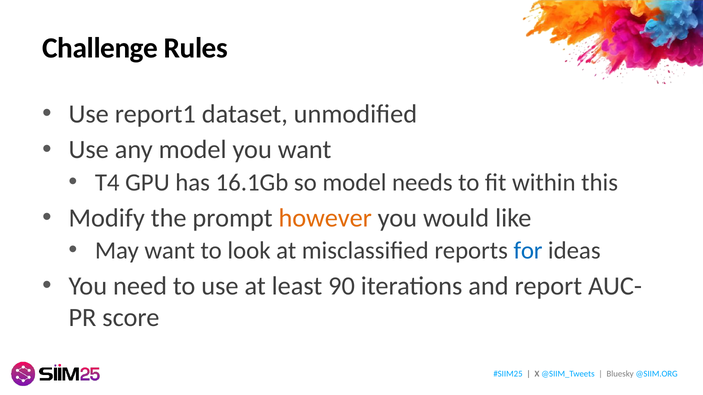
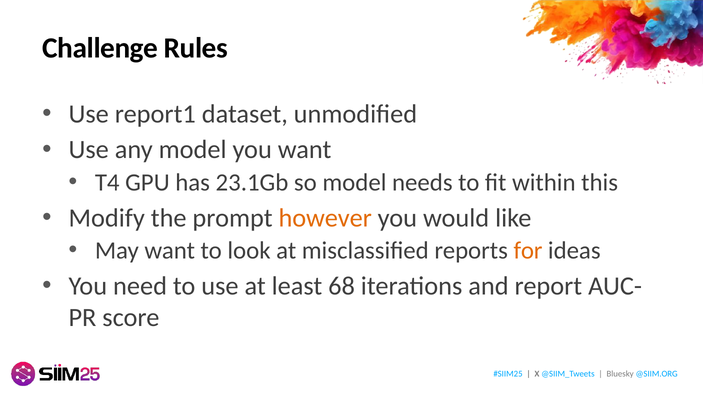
16.1Gb: 16.1Gb -> 23.1Gb
for colour: blue -> orange
90: 90 -> 68
